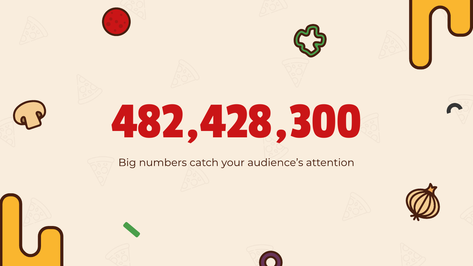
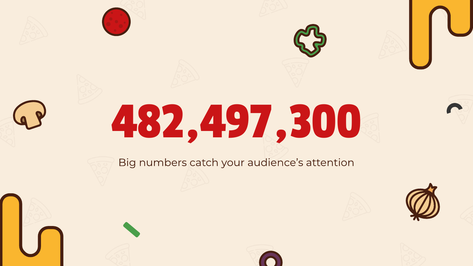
482,428,300: 482,428,300 -> 482,497,300
